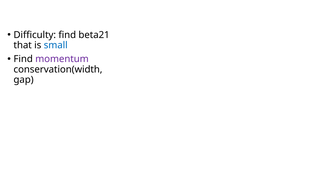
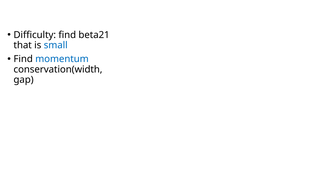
momentum colour: purple -> blue
